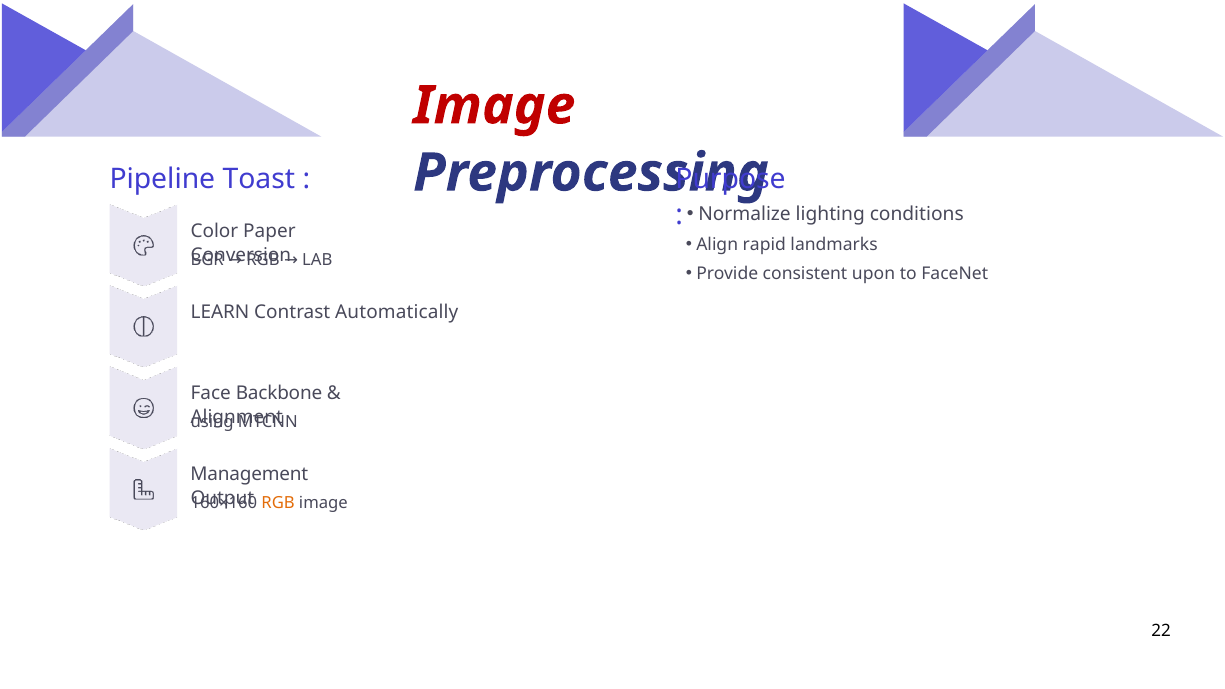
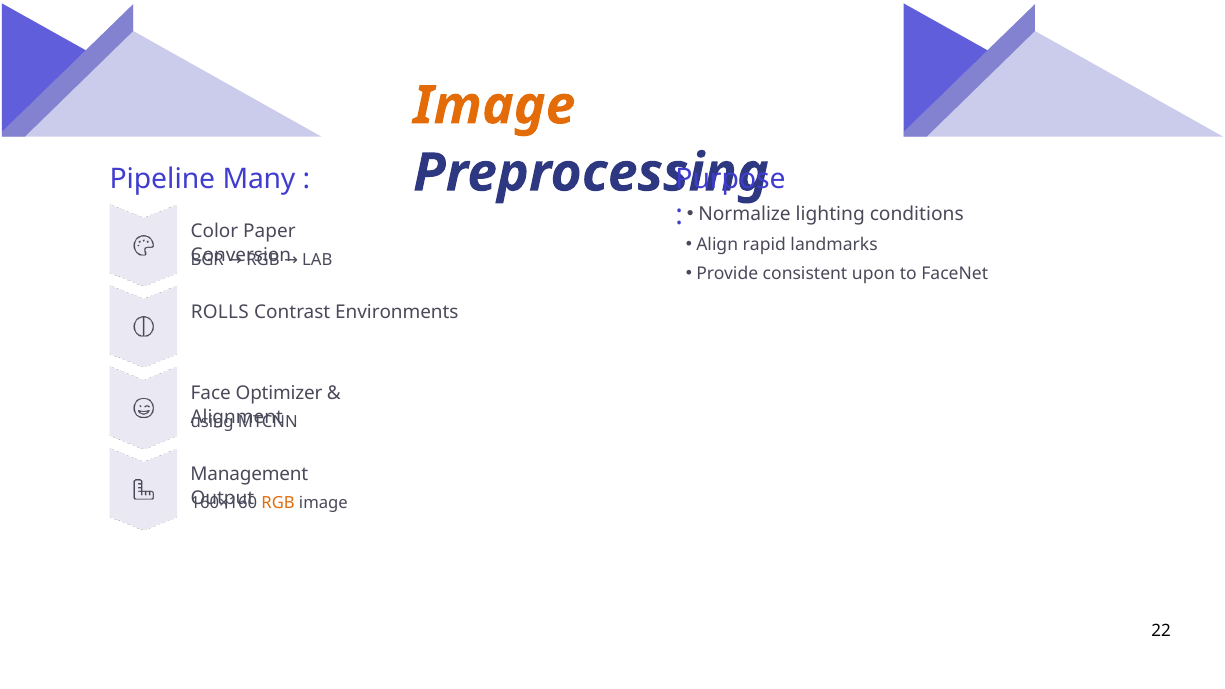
Image at (494, 106) colour: red -> orange
Toast: Toast -> Many
LEARN: LEARN -> ROLLS
Automatically: Automatically -> Environments
Backbone: Backbone -> Optimizer
